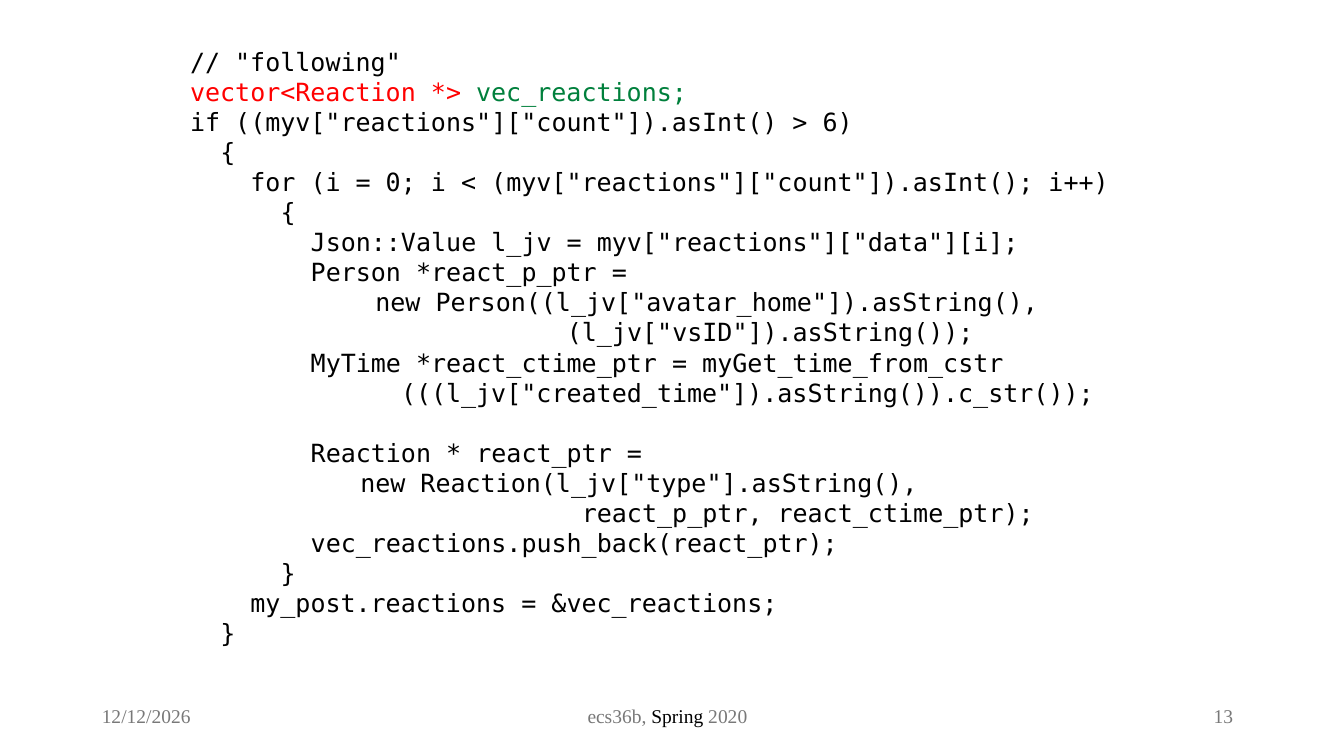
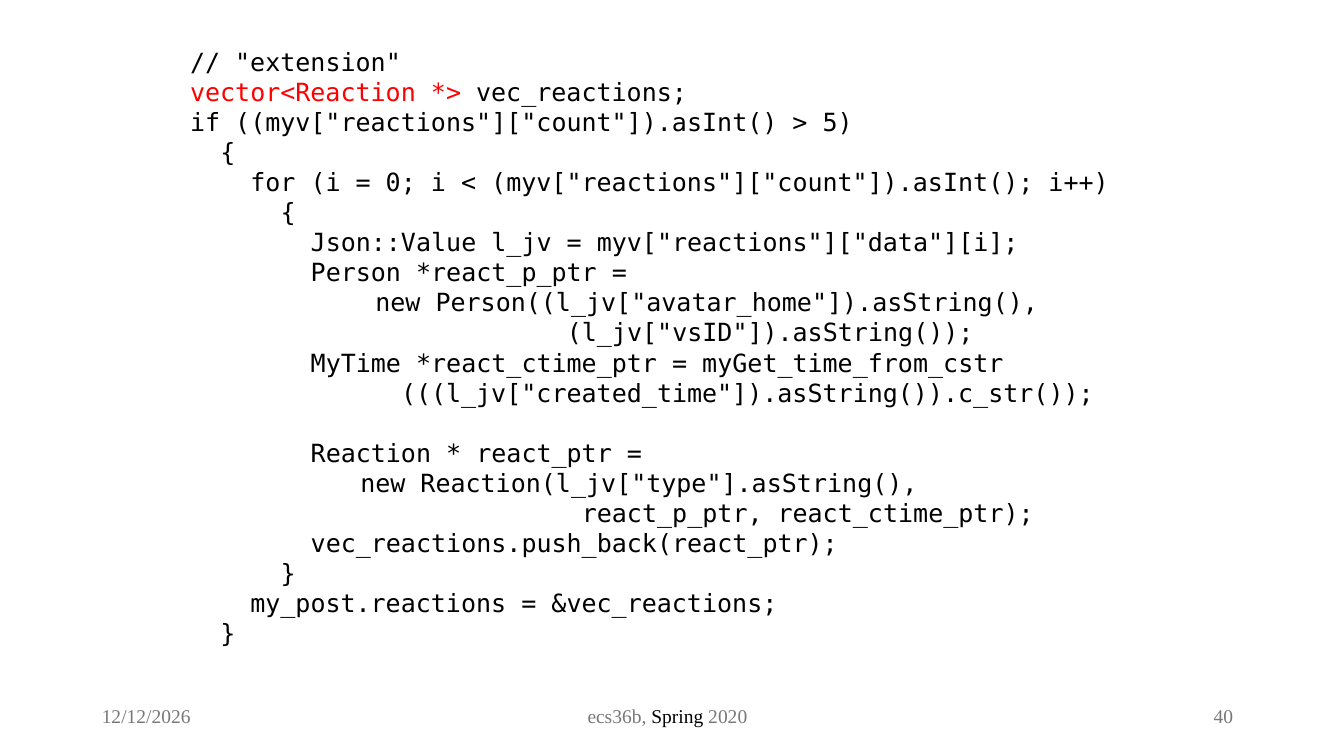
following: following -> extension
vec_reactions colour: green -> black
6: 6 -> 5
13: 13 -> 40
